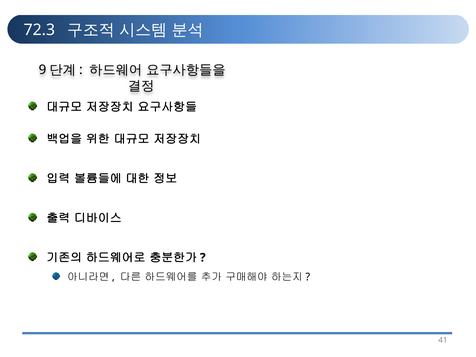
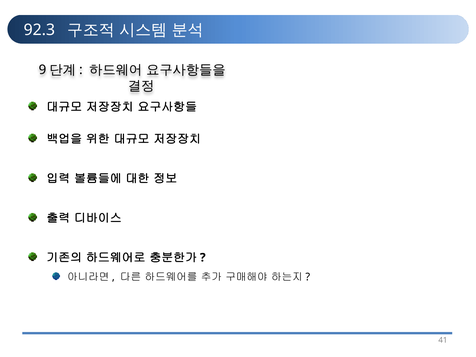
72.3: 72.3 -> 92.3
